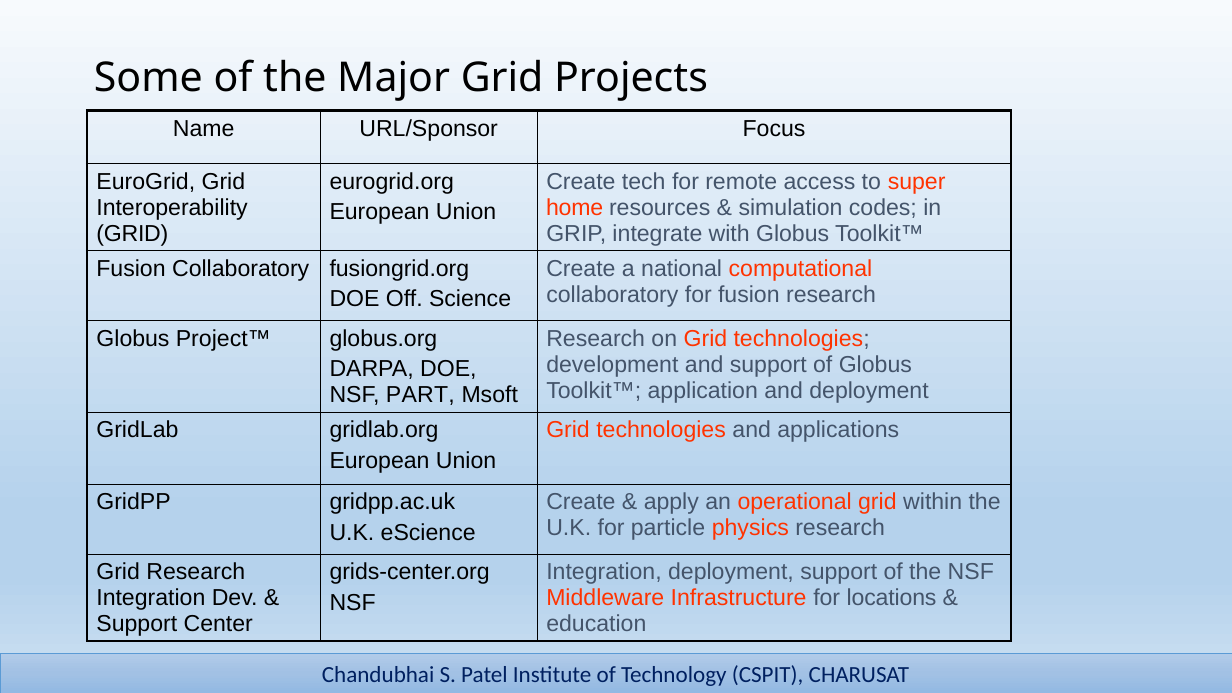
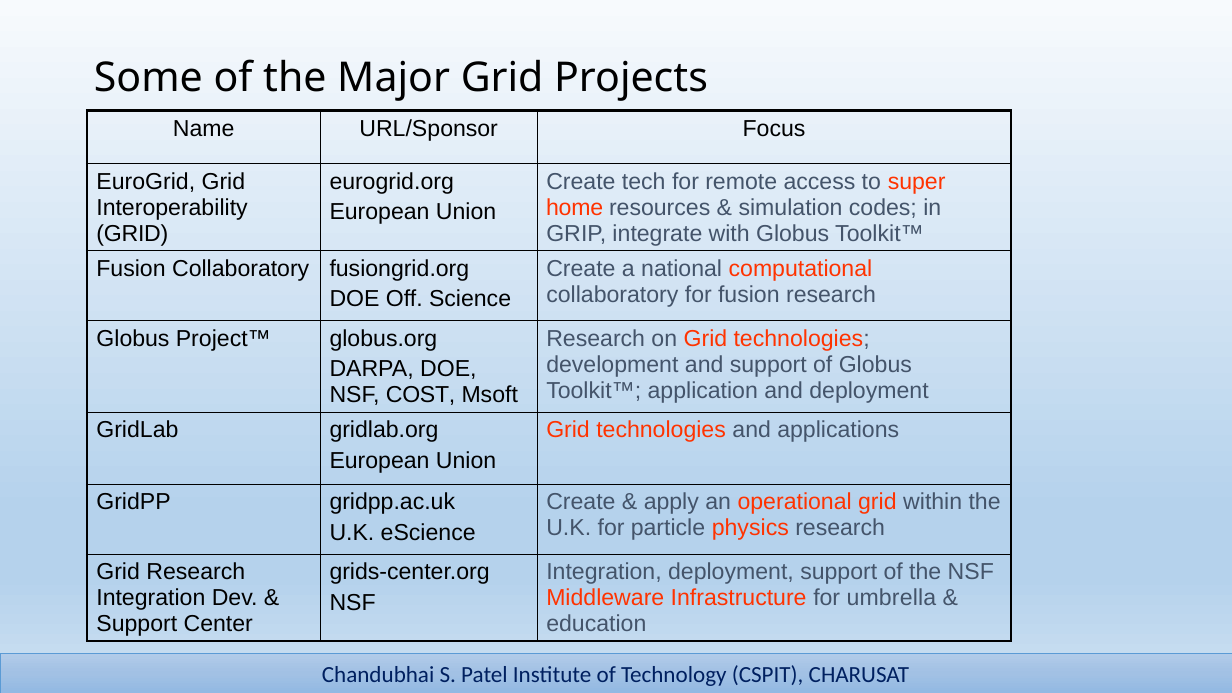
PART: PART -> COST
locations: locations -> umbrella
